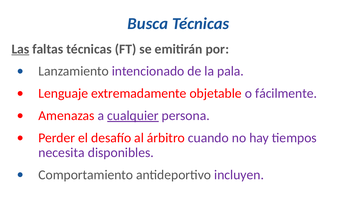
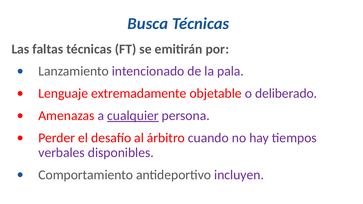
Las underline: present -> none
fácilmente: fácilmente -> deliberado
necesita: necesita -> verbales
